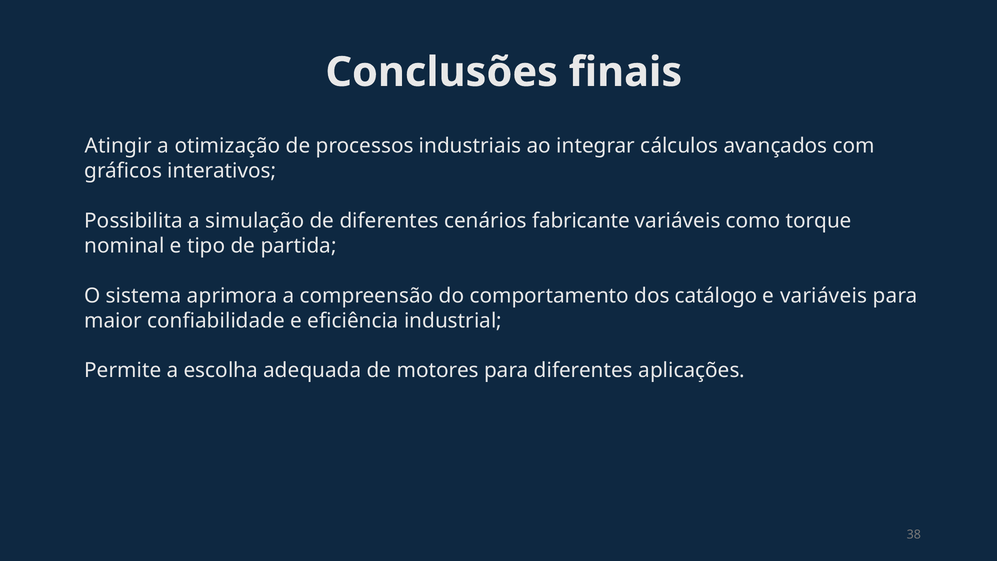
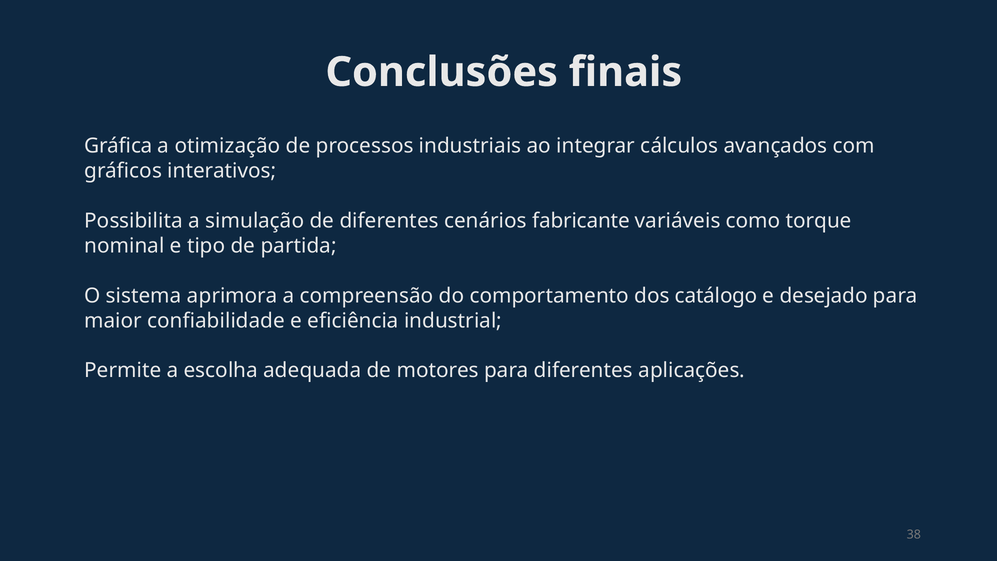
Atingir: Atingir -> Gráfica
e variáveis: variáveis -> desejado
